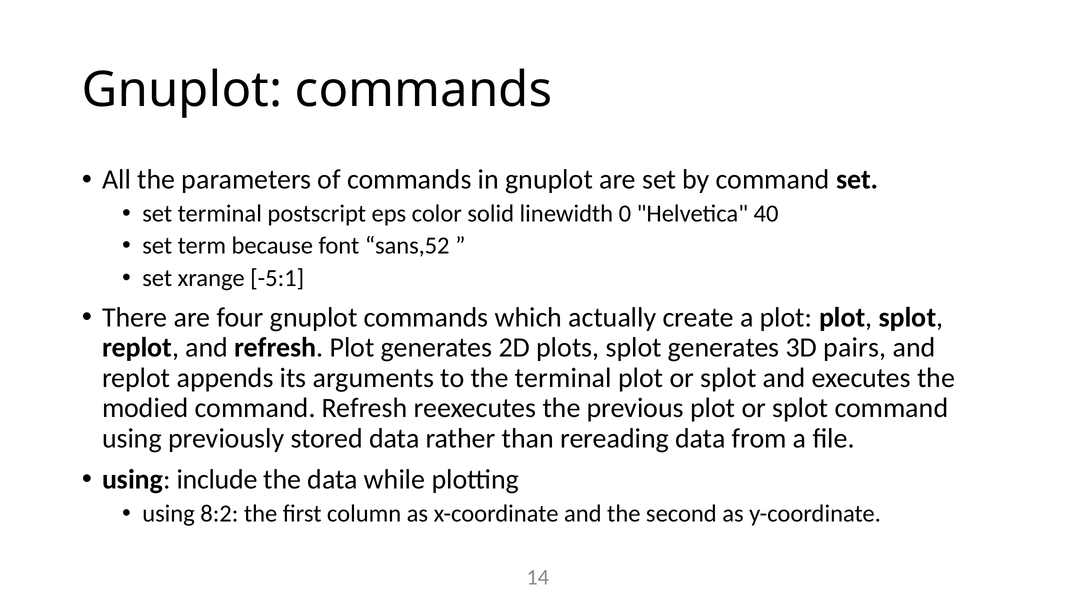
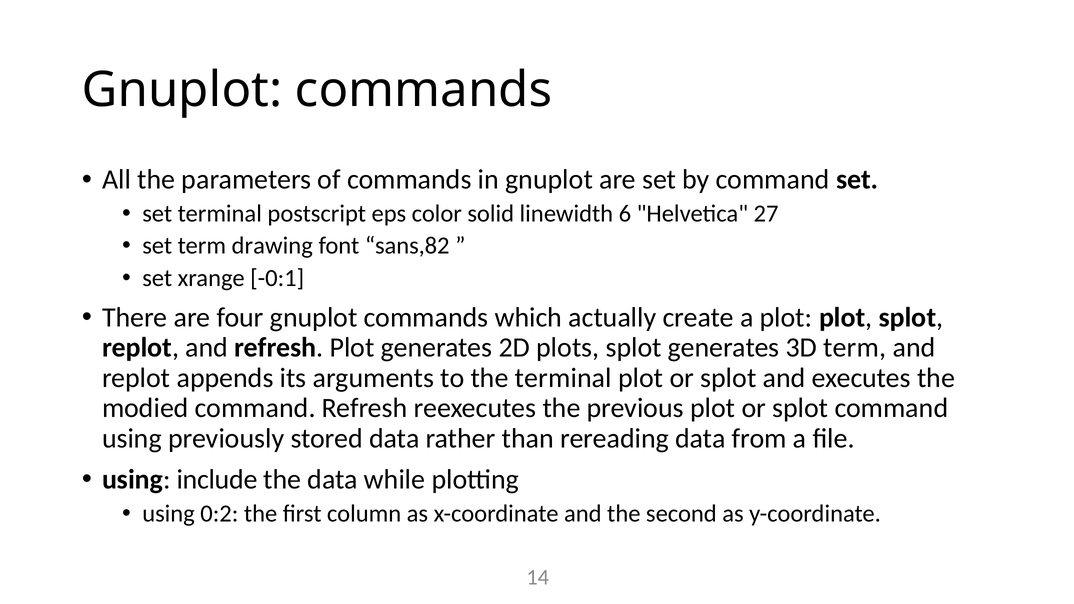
0: 0 -> 6
40: 40 -> 27
because: because -> drawing
sans,52: sans,52 -> sans,82
-5:1: -5:1 -> -0:1
3D pairs: pairs -> term
8:2: 8:2 -> 0:2
